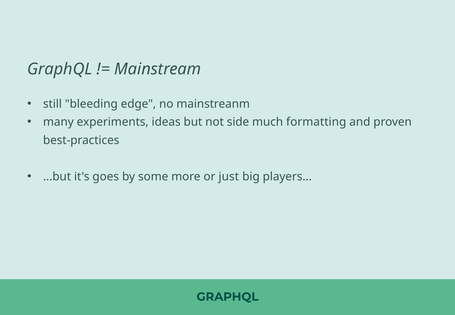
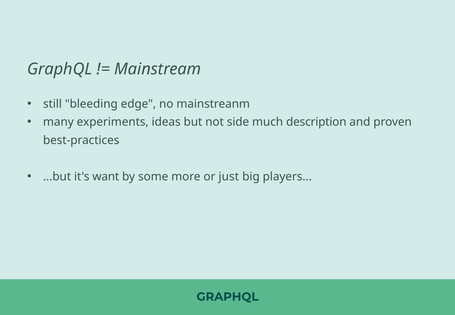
formatting: formatting -> description
goes: goes -> want
